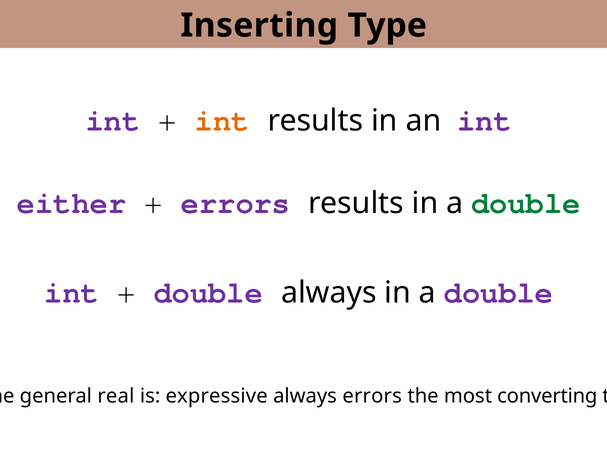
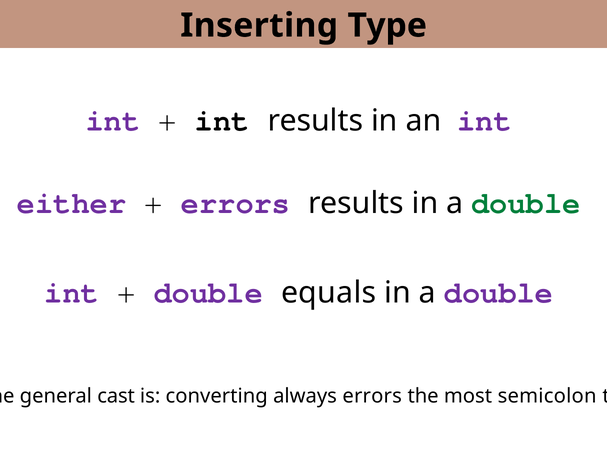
int at (222, 121) colour: orange -> black
double always: always -> equals
real: real -> cast
expressive: expressive -> converting
converting: converting -> semicolon
